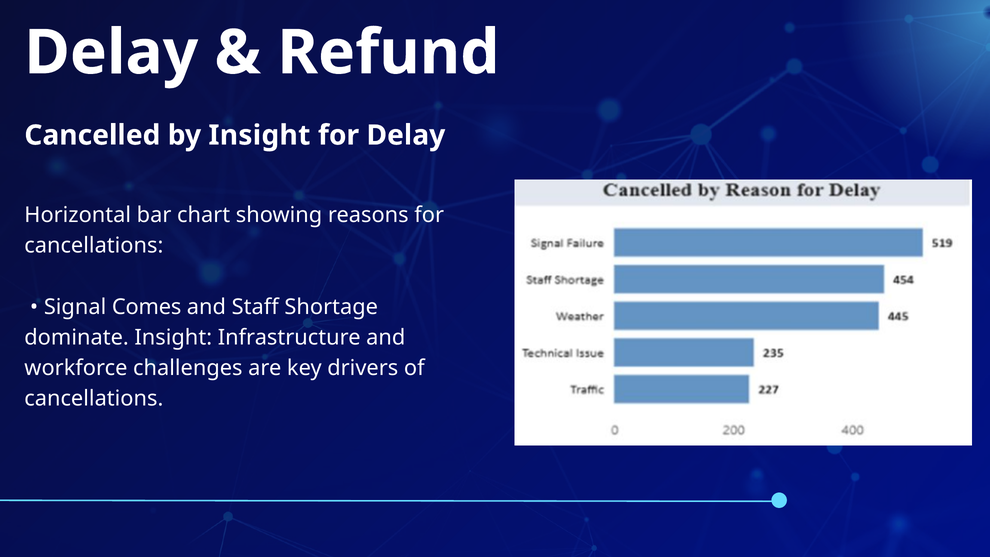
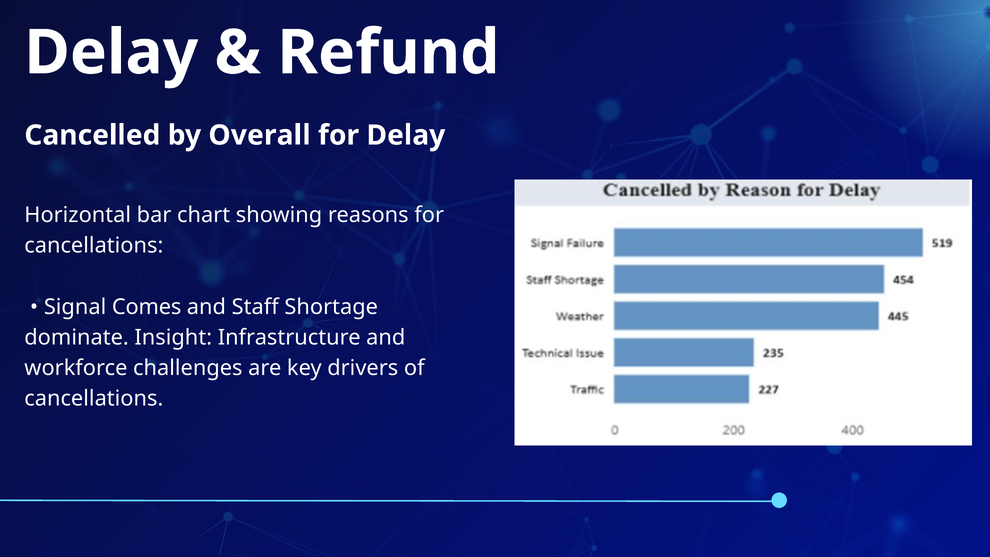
by Insight: Insight -> Overall
